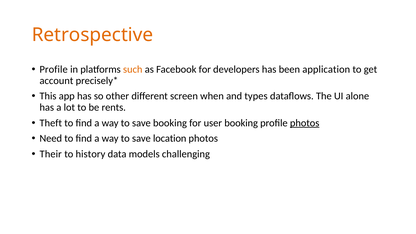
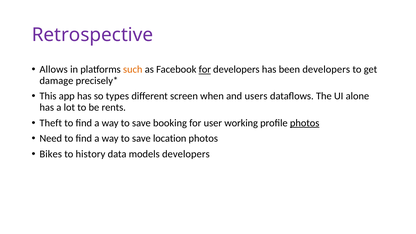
Retrospective colour: orange -> purple
Profile at (54, 69): Profile -> Allows
for at (205, 69) underline: none -> present
been application: application -> developers
account: account -> damage
other: other -> types
types: types -> users
user booking: booking -> working
Their: Their -> Bikes
models challenging: challenging -> developers
